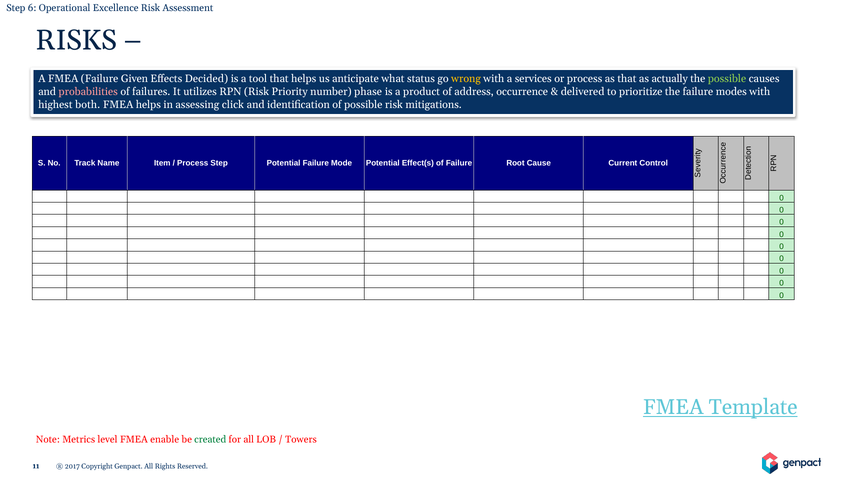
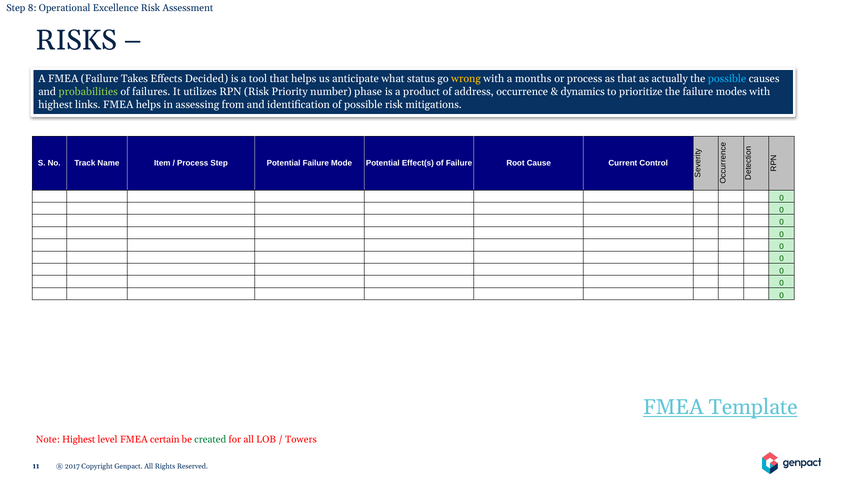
6: 6 -> 8
Given: Given -> Takes
services: services -> months
possible at (727, 79) colour: light green -> light blue
probabilities colour: pink -> light green
delivered: delivered -> dynamics
both: both -> links
click: click -> from
Note Metrics: Metrics -> Highest
enable: enable -> certain
